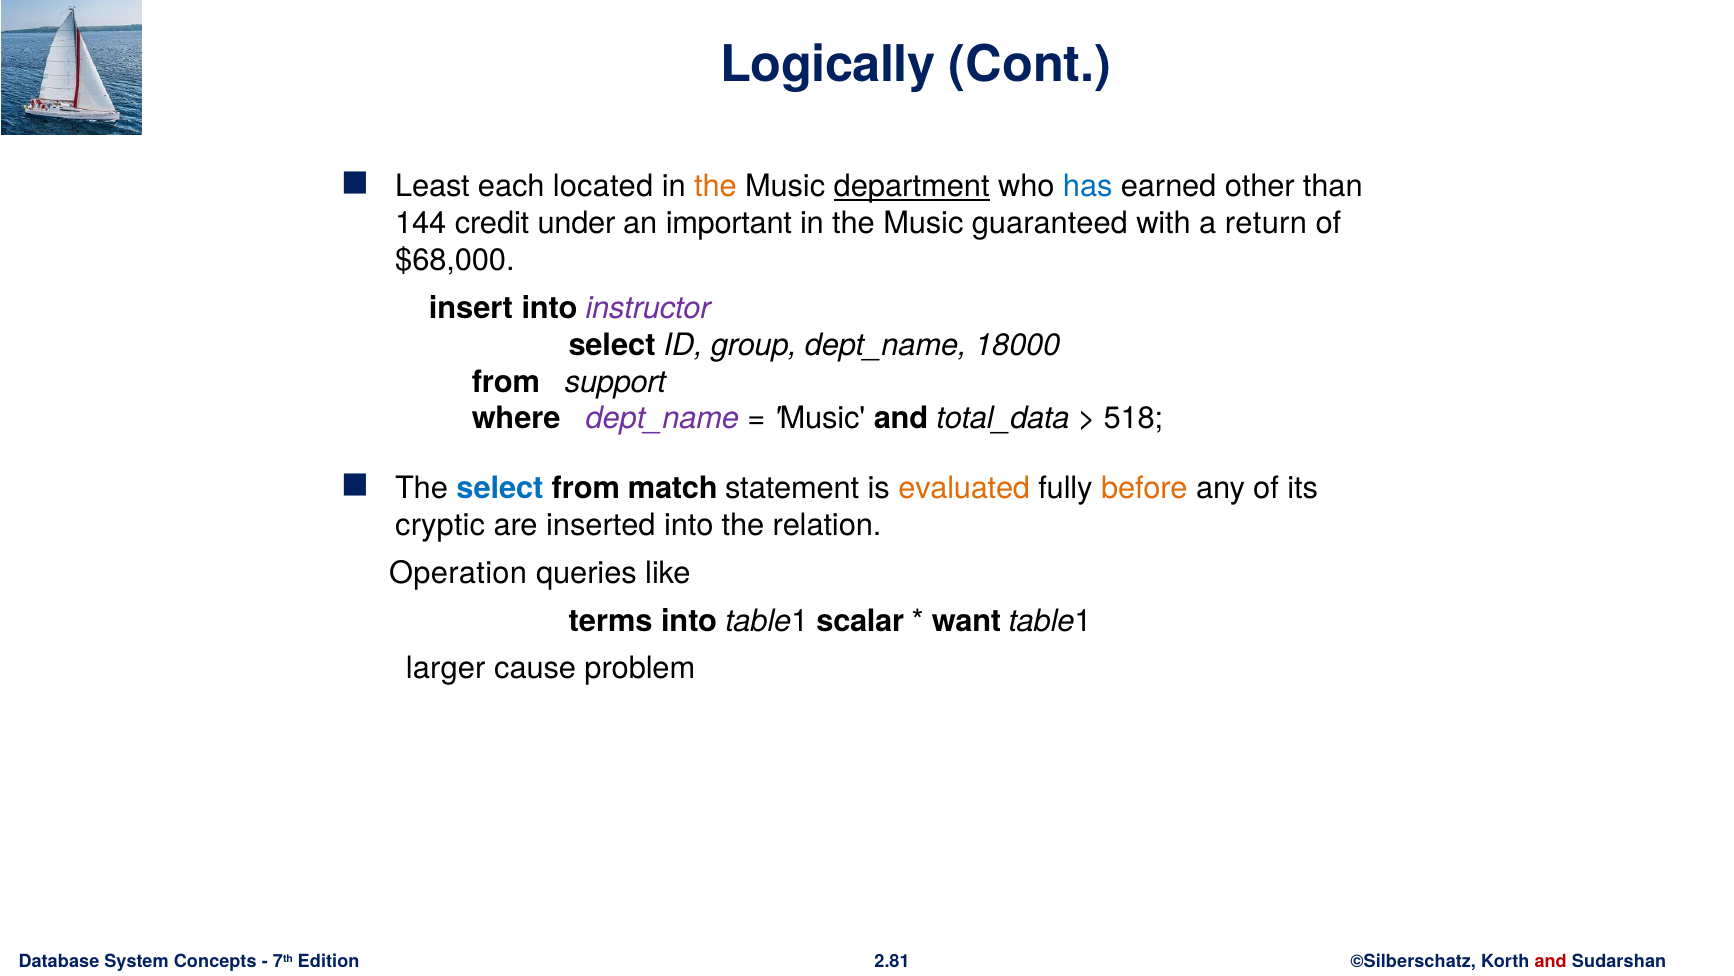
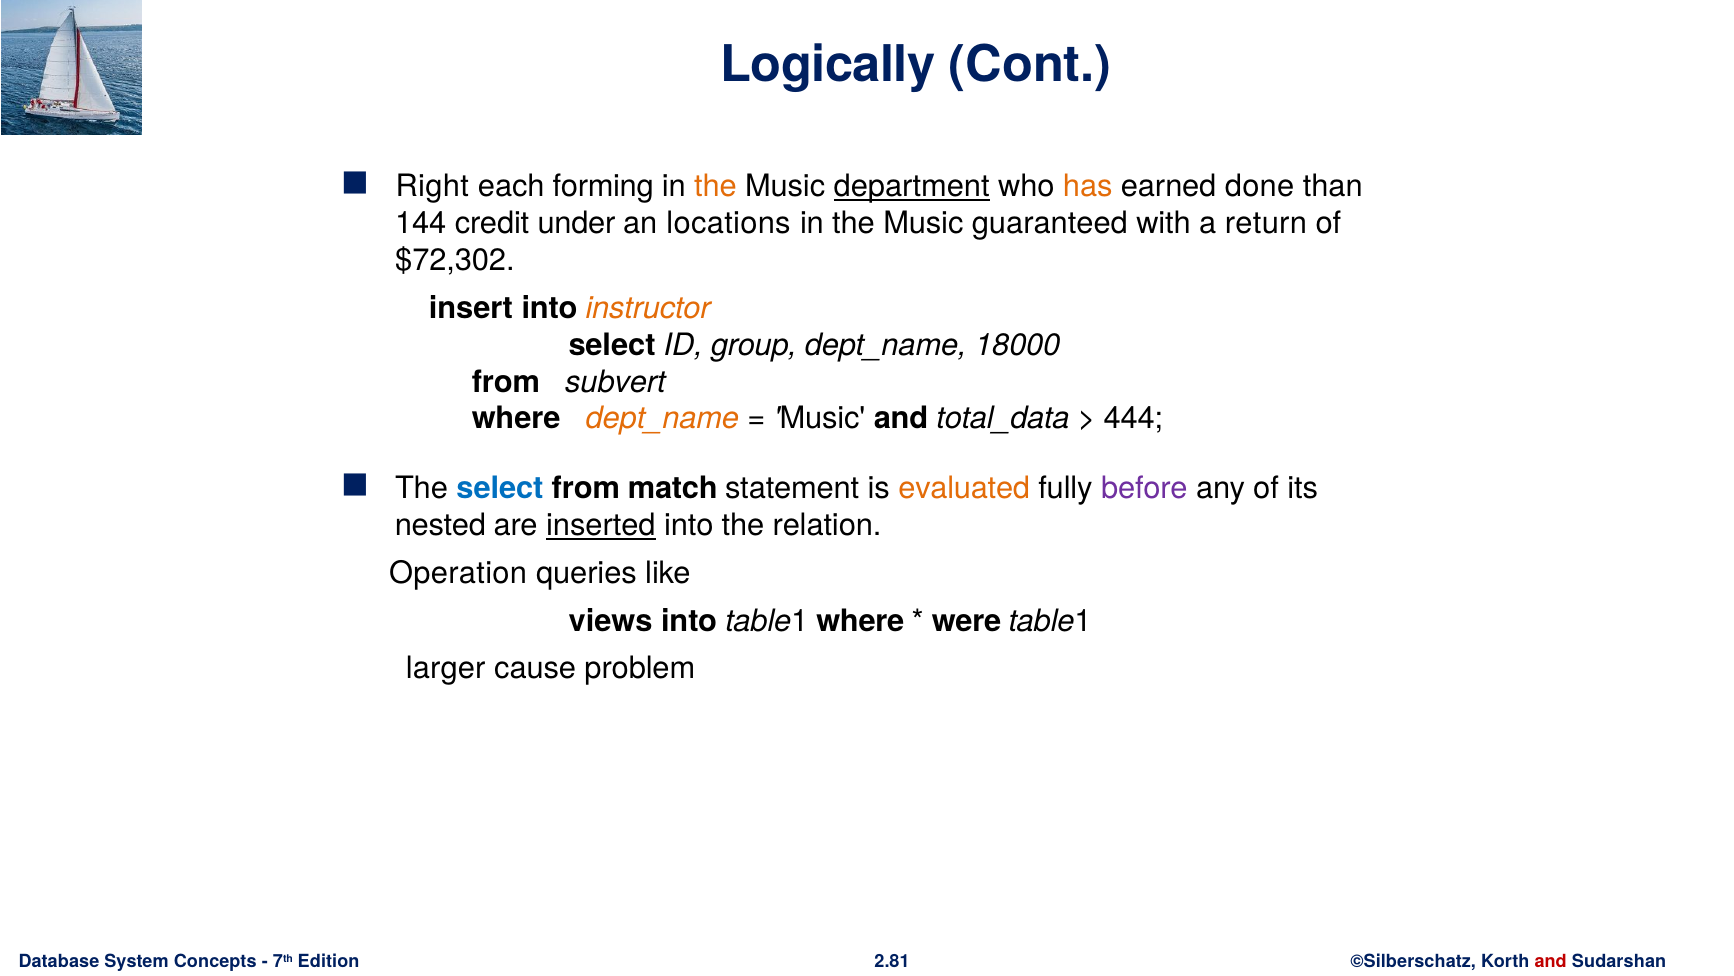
Least: Least -> Right
located: located -> forming
has colour: blue -> orange
other: other -> done
important: important -> locations
$68,000: $68,000 -> $72,302
instructor colour: purple -> orange
support: support -> subvert
dept_name at (662, 418) colour: purple -> orange
518: 518 -> 444
before colour: orange -> purple
cryptic: cryptic -> nested
inserted underline: none -> present
terms: terms -> views
table1 scalar: scalar -> where
want: want -> were
